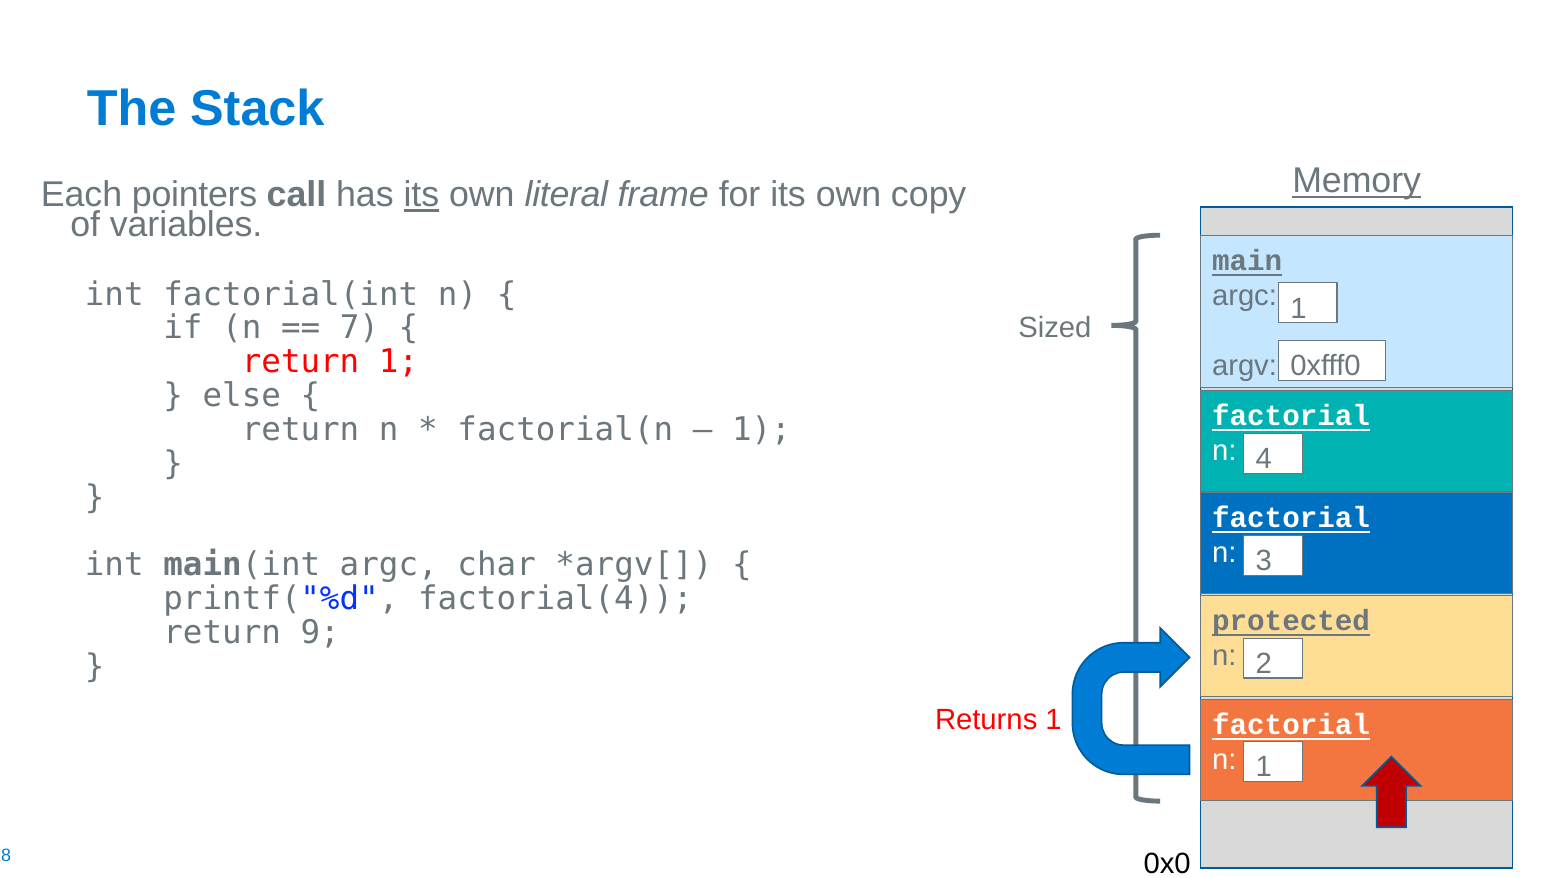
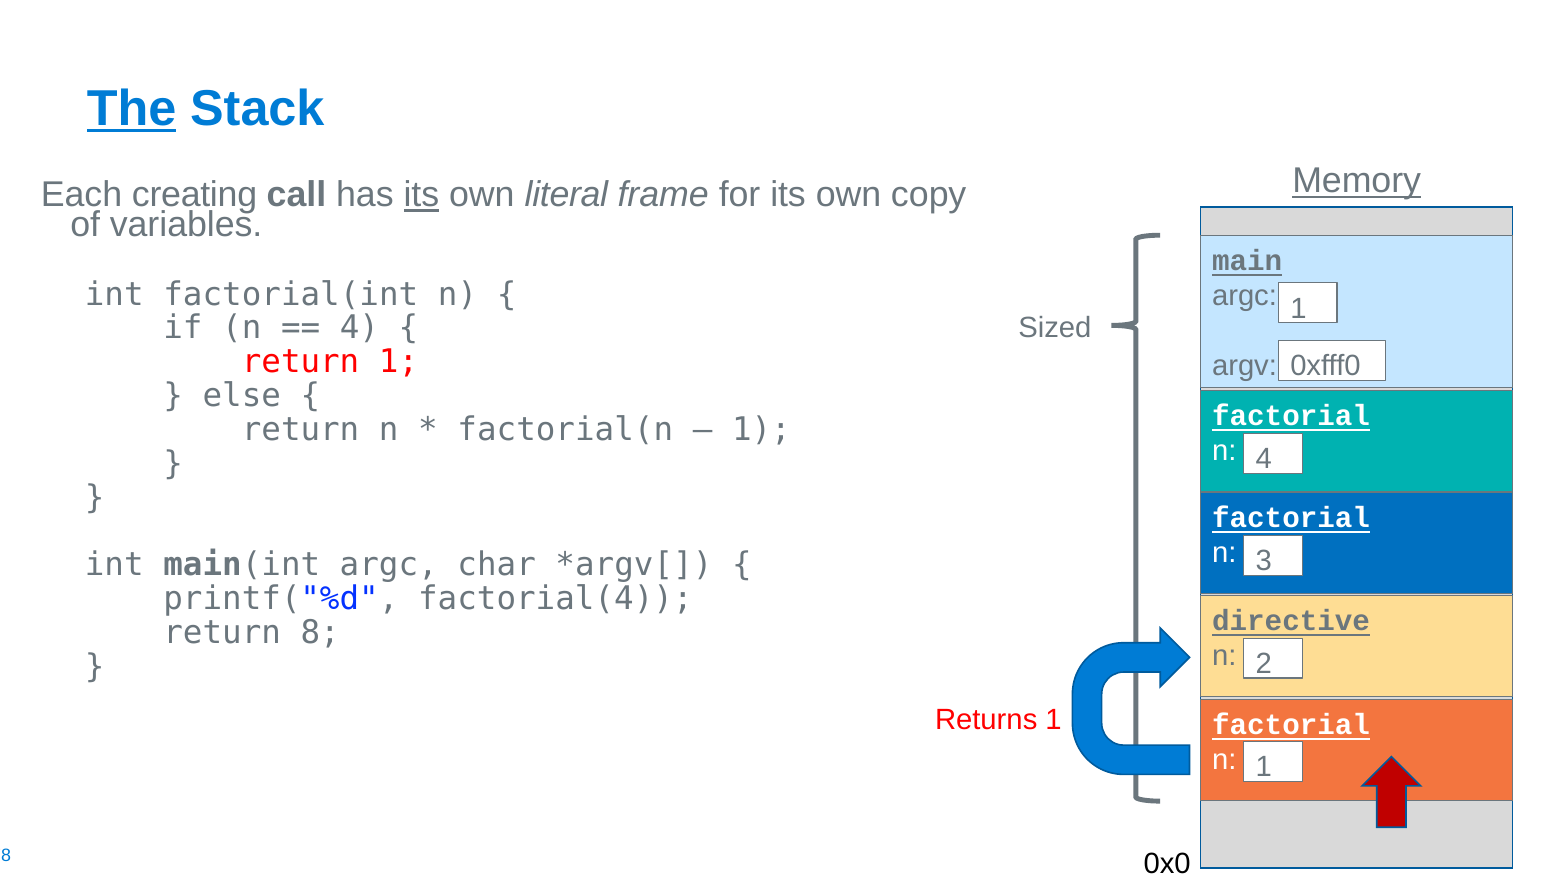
The underline: none -> present
pointers: pointers -> creating
7 at (359, 328): 7 -> 4
protected: protected -> directive
9: 9 -> 8
